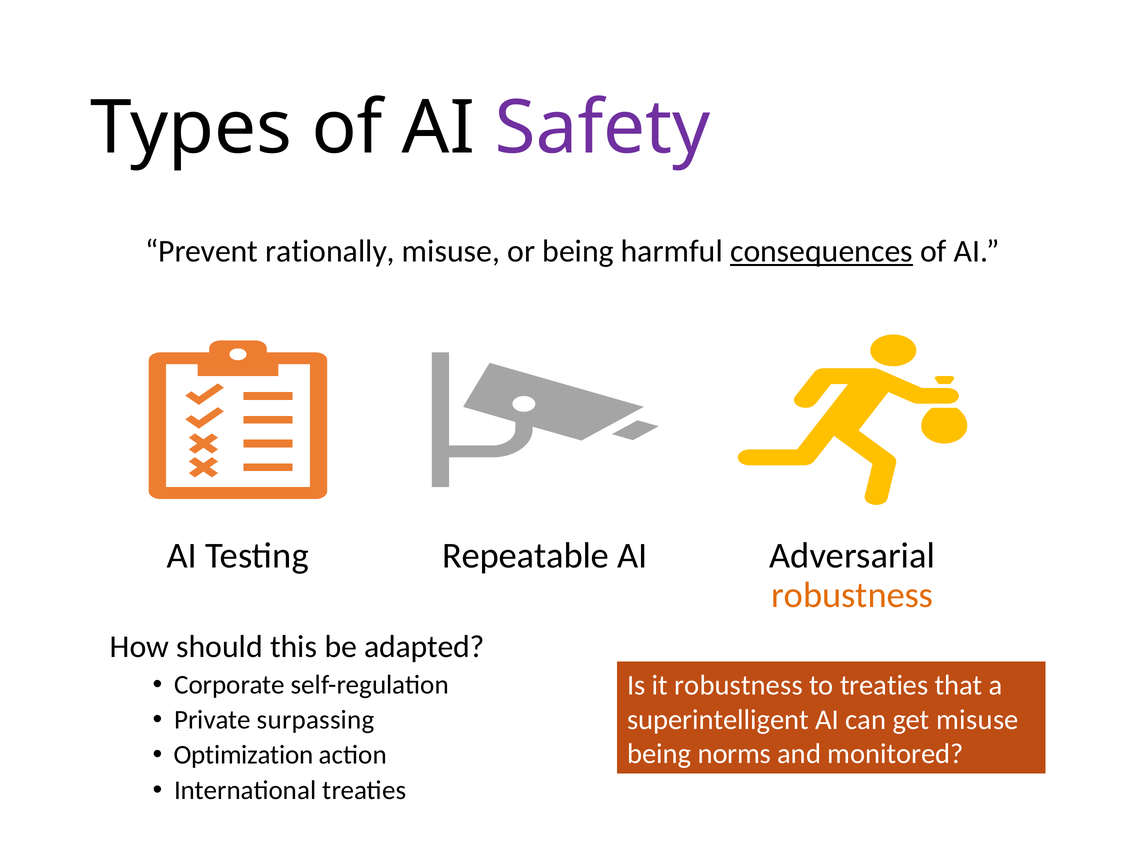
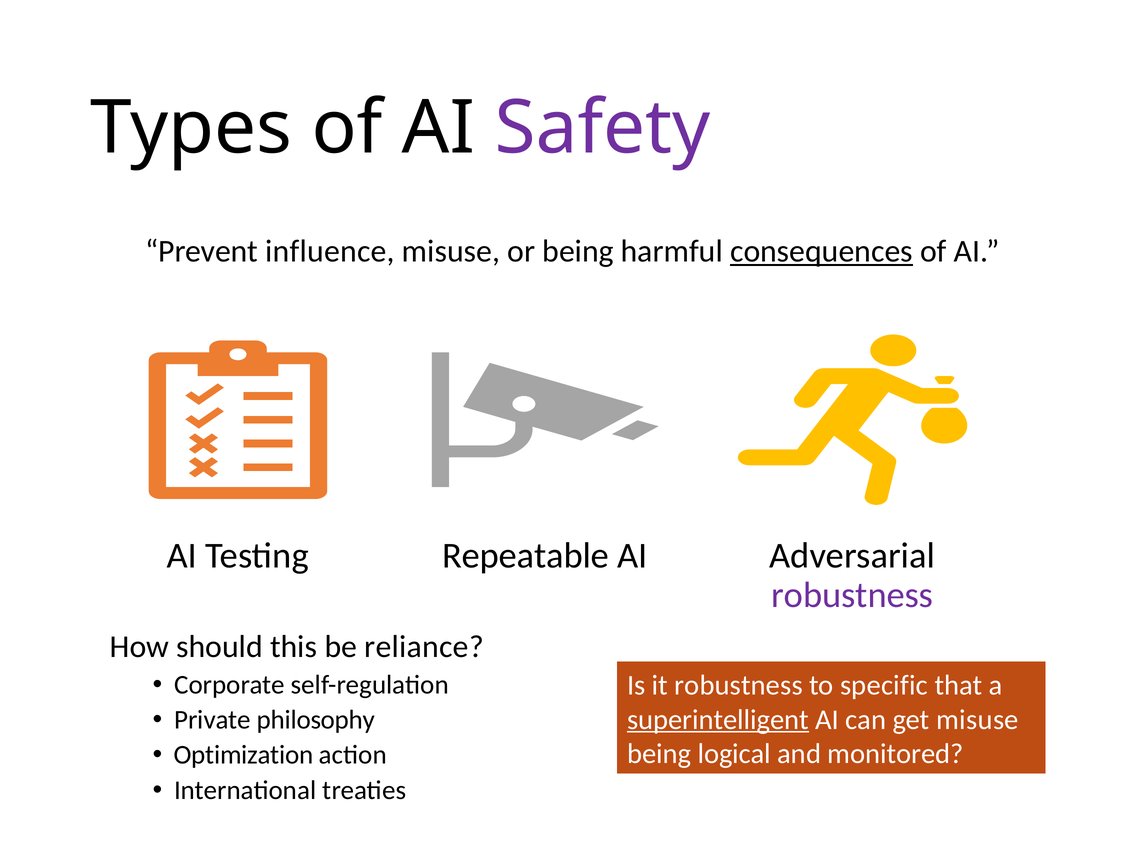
rationally: rationally -> influence
robustness at (852, 596) colour: orange -> purple
adapted: adapted -> reliance
to treaties: treaties -> specific
surpassing: surpassing -> philosophy
superintelligent underline: none -> present
norms: norms -> logical
